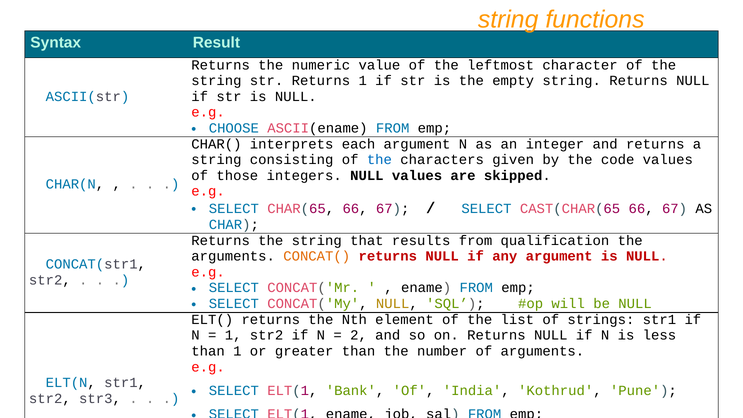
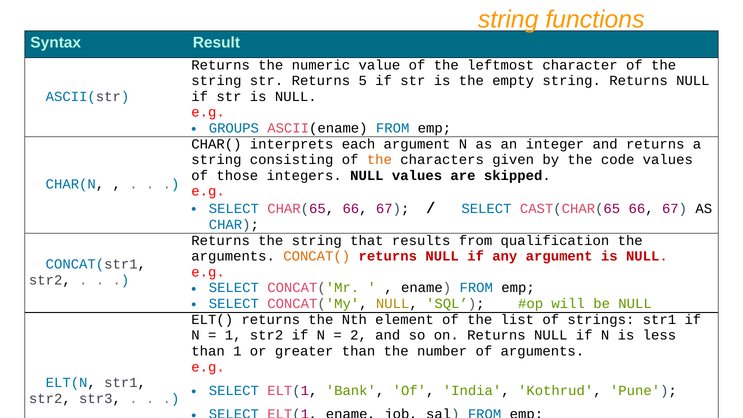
Returns 1: 1 -> 5
CHOOSE: CHOOSE -> GROUPS
the at (379, 160) colour: blue -> orange
